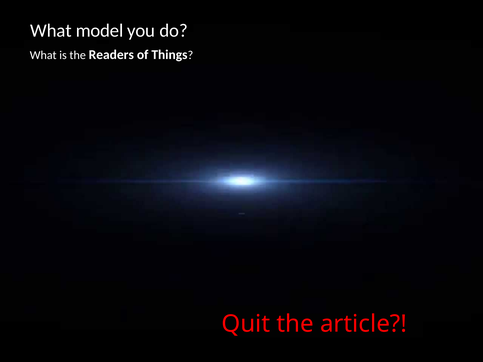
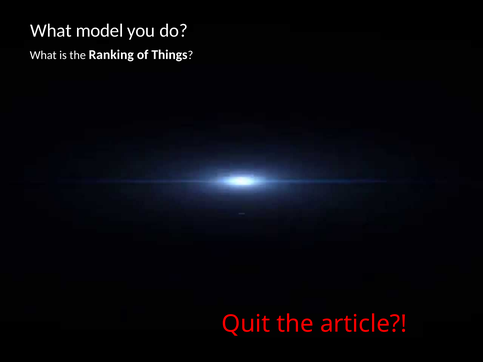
Readers: Readers -> Ranking
